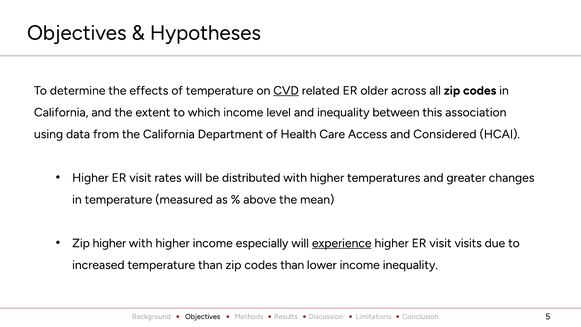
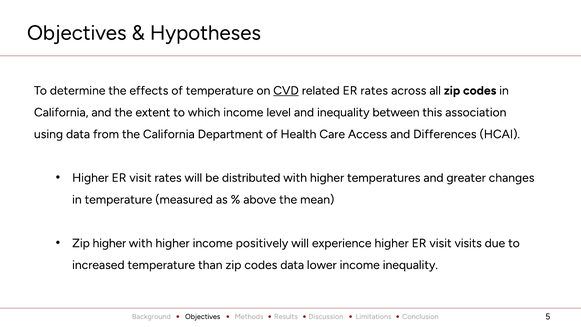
ER older: older -> rates
Considered: Considered -> Differences
especially: especially -> positively
experience underline: present -> none
codes than: than -> data
